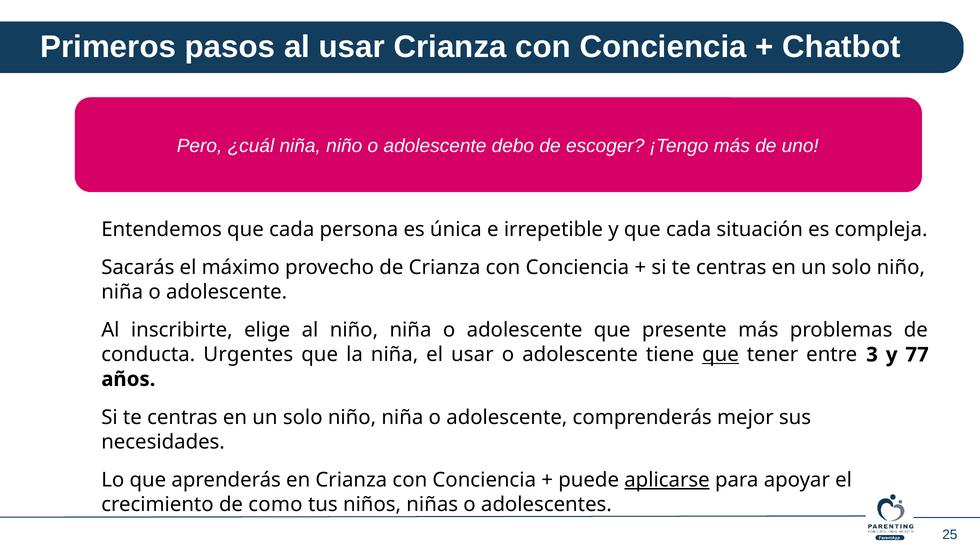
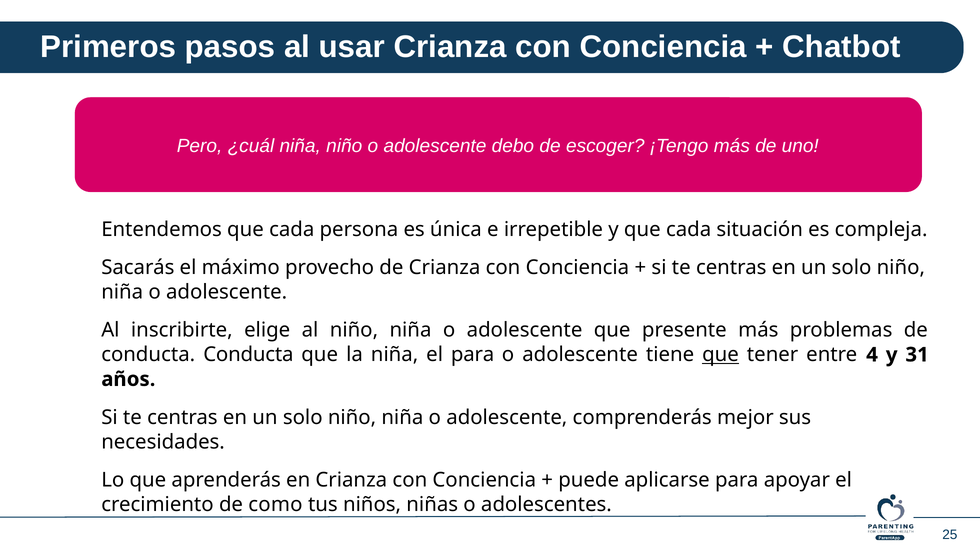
conducta Urgentes: Urgentes -> Conducta
el usar: usar -> para
3: 3 -> 4
77: 77 -> 31
aplicarse underline: present -> none
